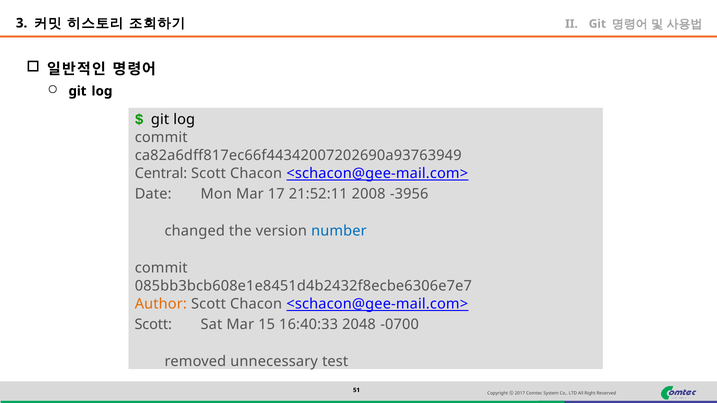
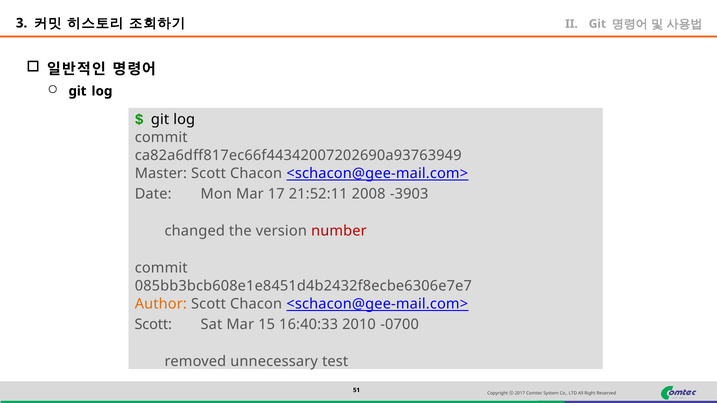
Central: Central -> Master
-3956: -3956 -> -3903
number colour: blue -> red
2048: 2048 -> 2010
